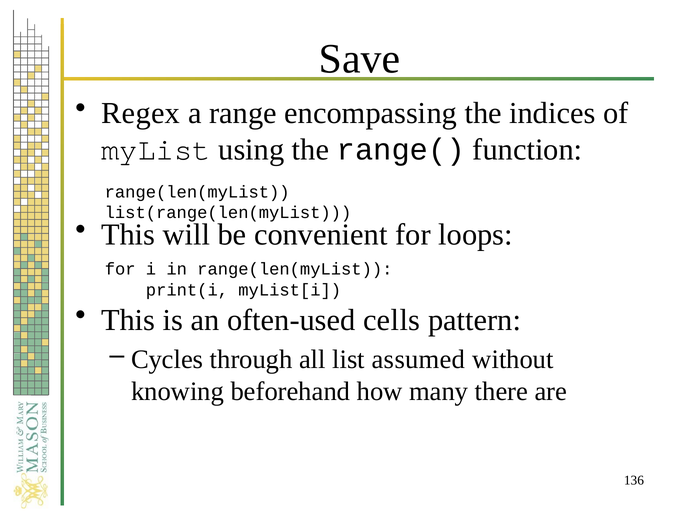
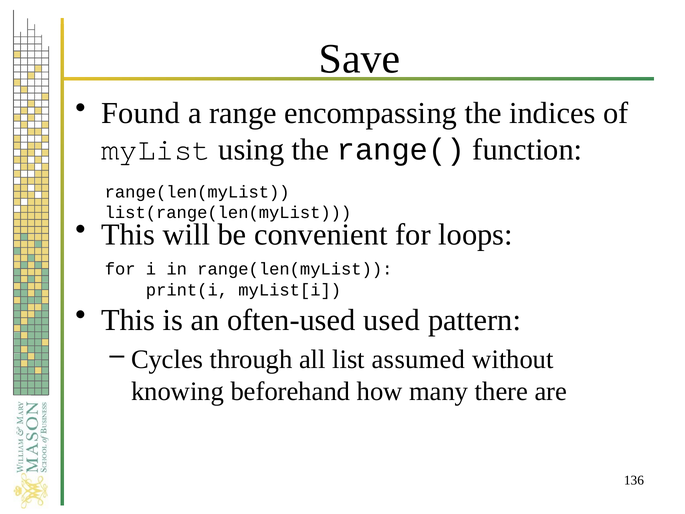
Regex: Regex -> Found
cells: cells -> used
